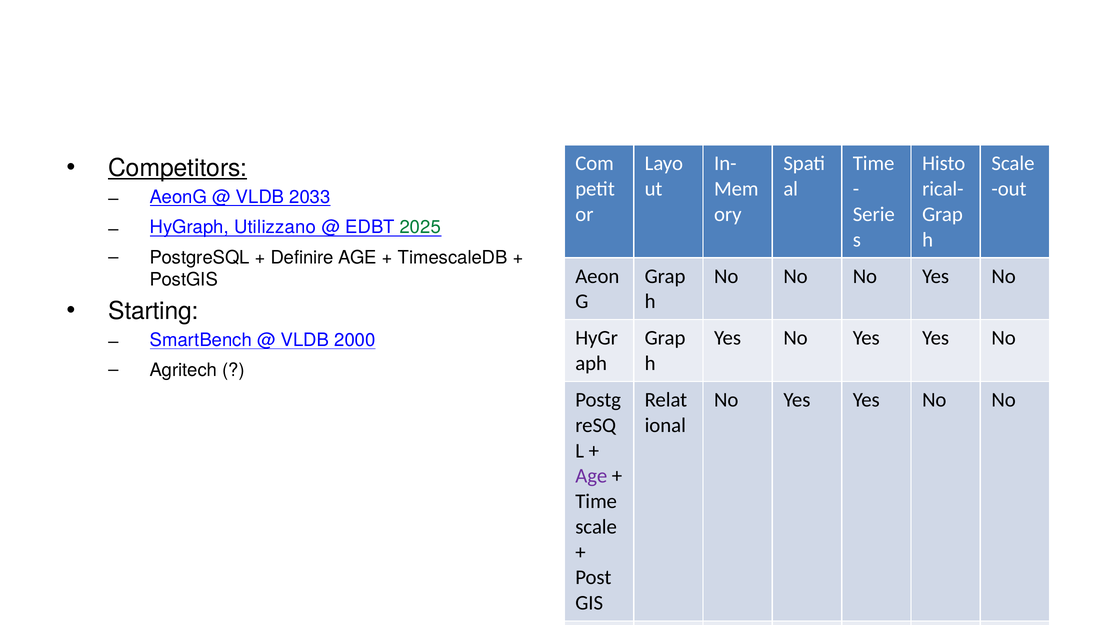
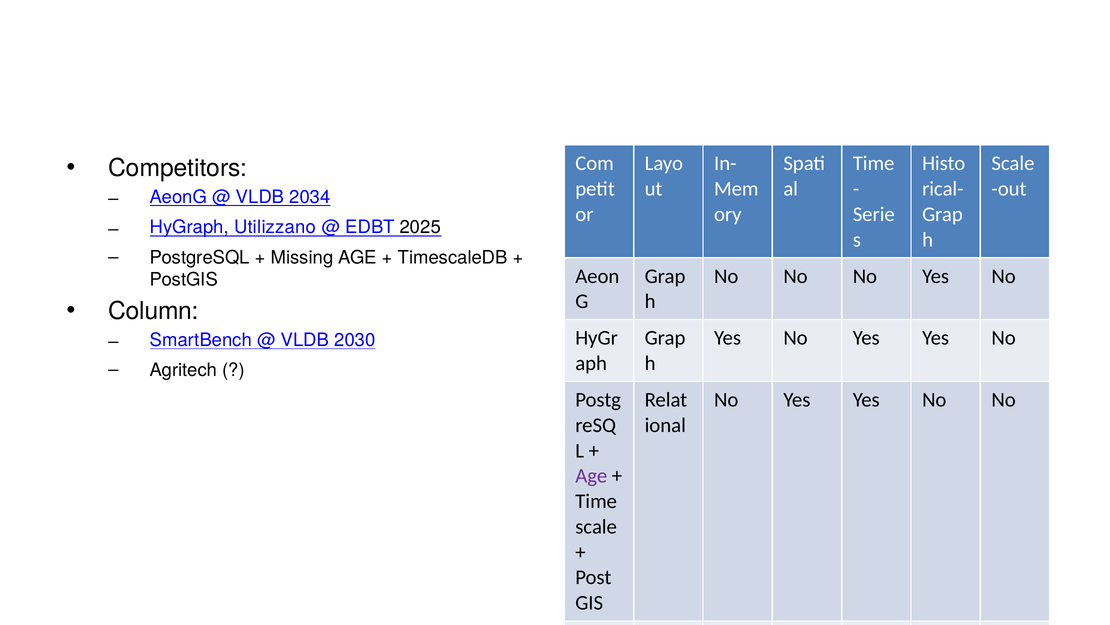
Competitors underline: present -> none
2033: 2033 -> 2034
2025 colour: green -> black
Definire: Definire -> Missing
Starting: Starting -> Column
2000: 2000 -> 2030
